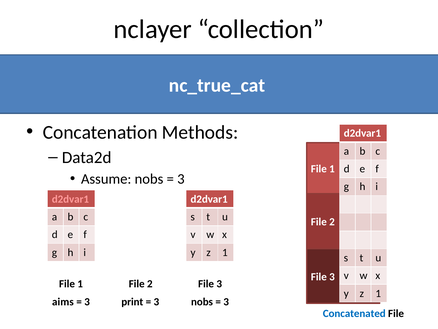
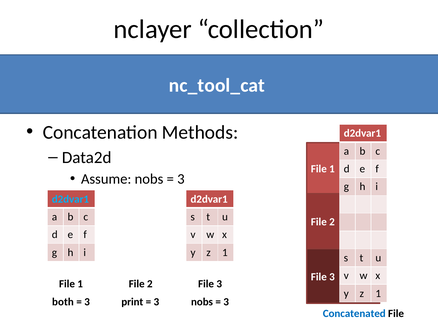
nc_true_cat: nc_true_cat -> nc_tool_cat
d2dvar1 at (70, 199) colour: pink -> light blue
aims: aims -> both
